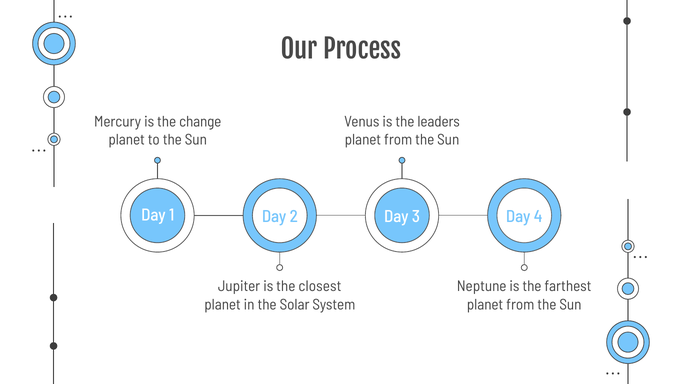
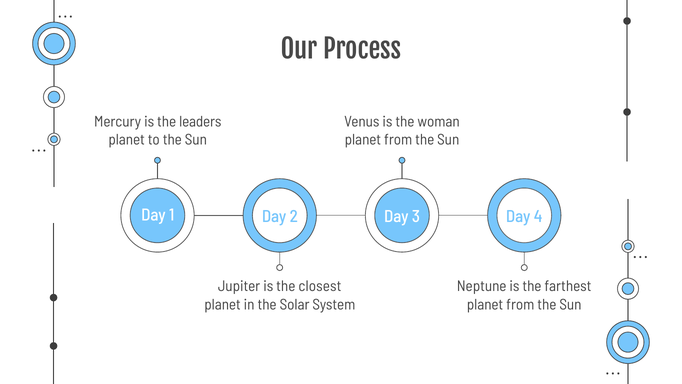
change: change -> leaders
leaders: leaders -> woman
